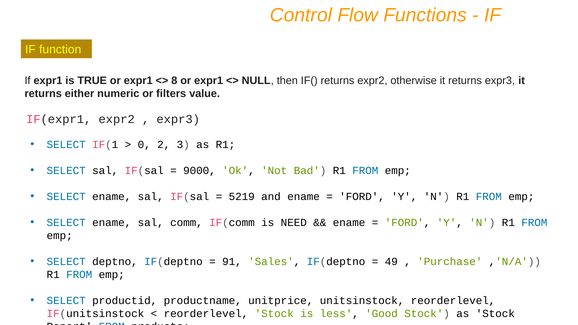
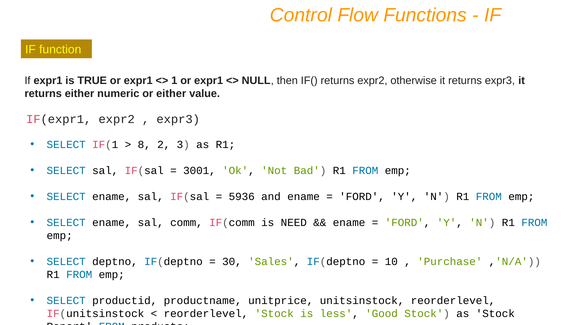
8: 8 -> 1
or filters: filters -> either
0: 0 -> 8
9000: 9000 -> 3001
5219: 5219 -> 5936
91: 91 -> 30
49: 49 -> 10
